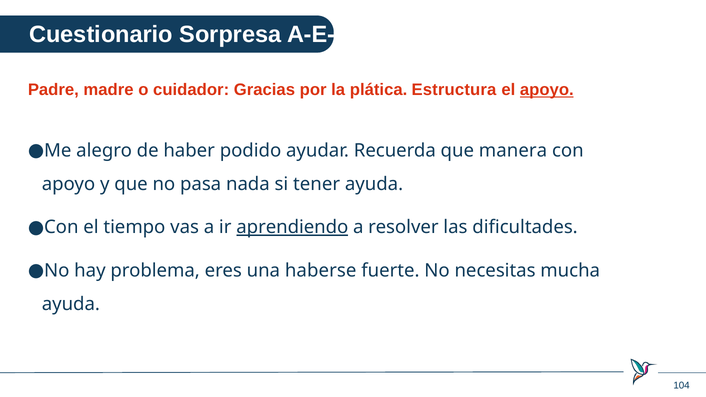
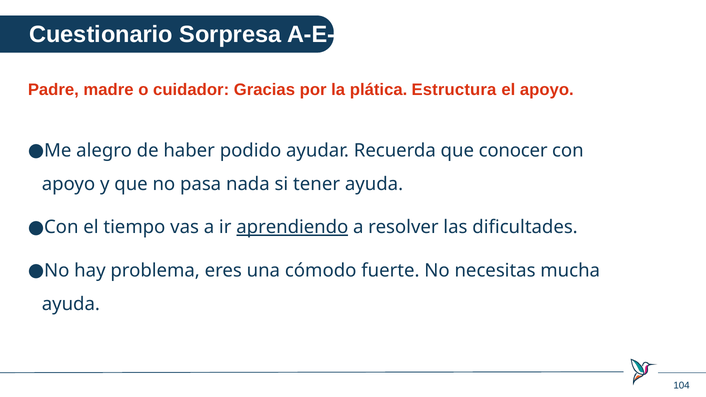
apoyo at (547, 90) underline: present -> none
manera: manera -> conocer
haberse: haberse -> cómodo
